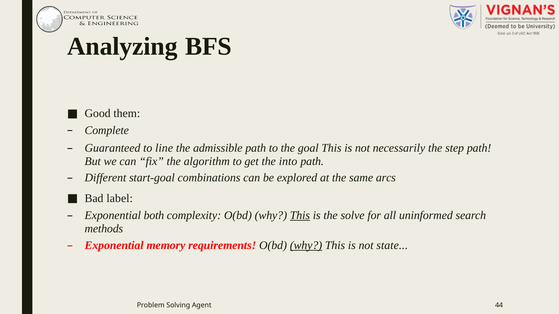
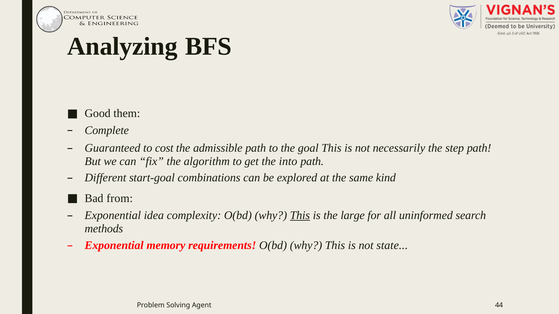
line: line -> cost
arcs: arcs -> kind
label: label -> from
both: both -> idea
solve: solve -> large
why at (306, 246) underline: present -> none
